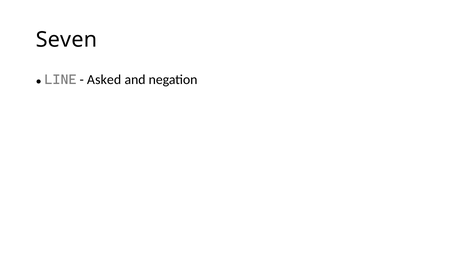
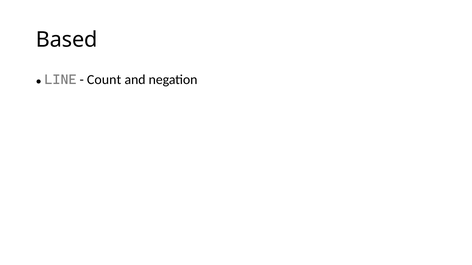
Seven: Seven -> Based
Asked: Asked -> Count
